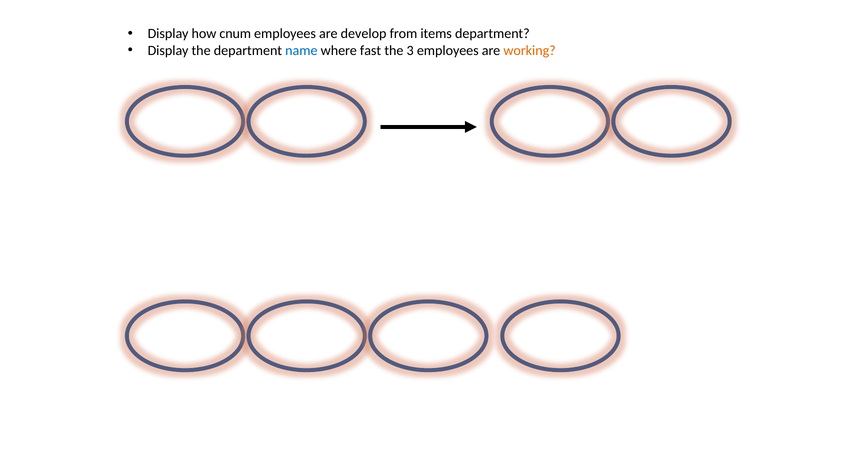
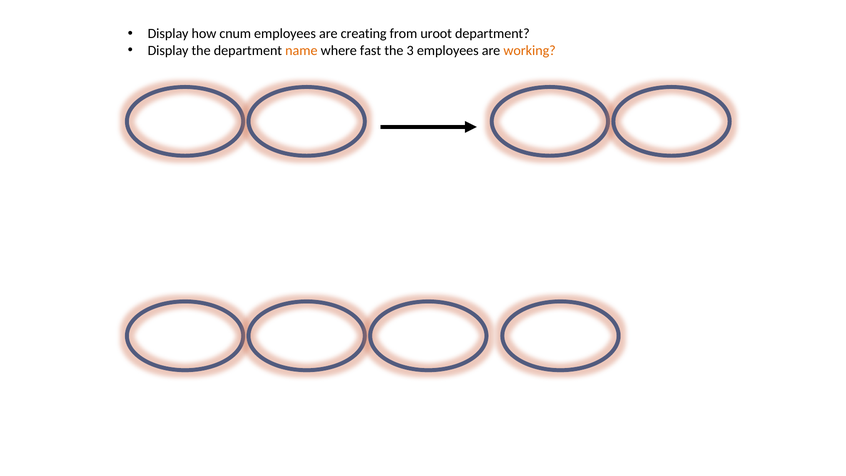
develop: develop -> creating
items: items -> uroot
name colour: blue -> orange
